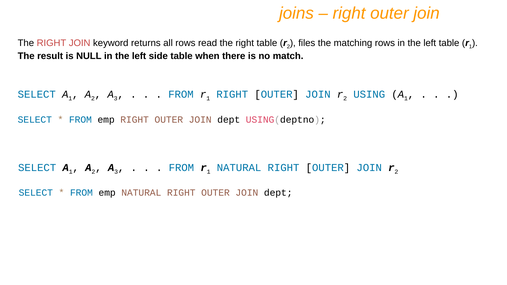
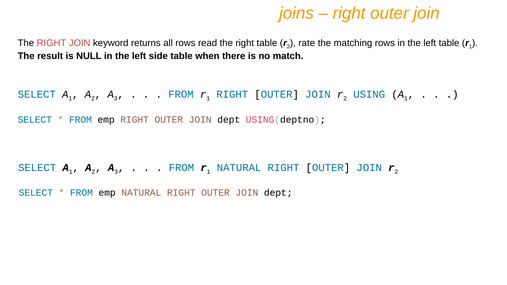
files: files -> rate
